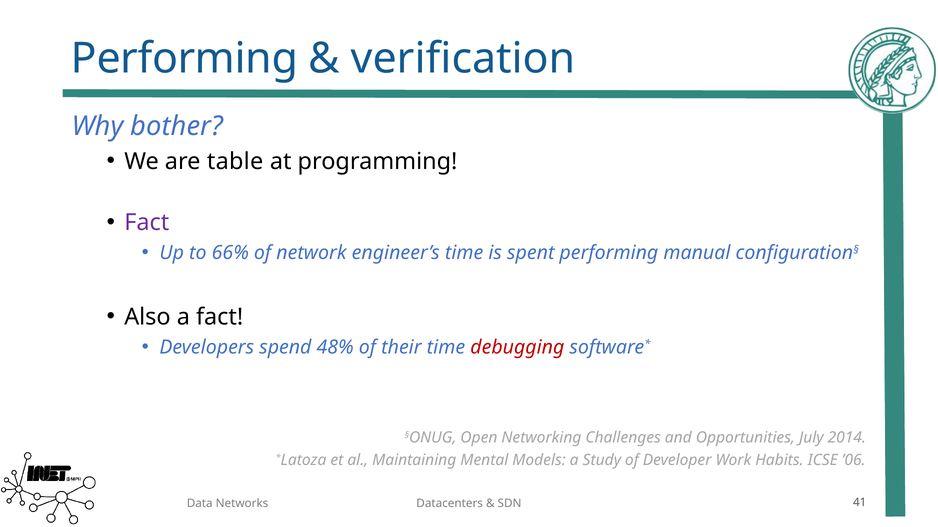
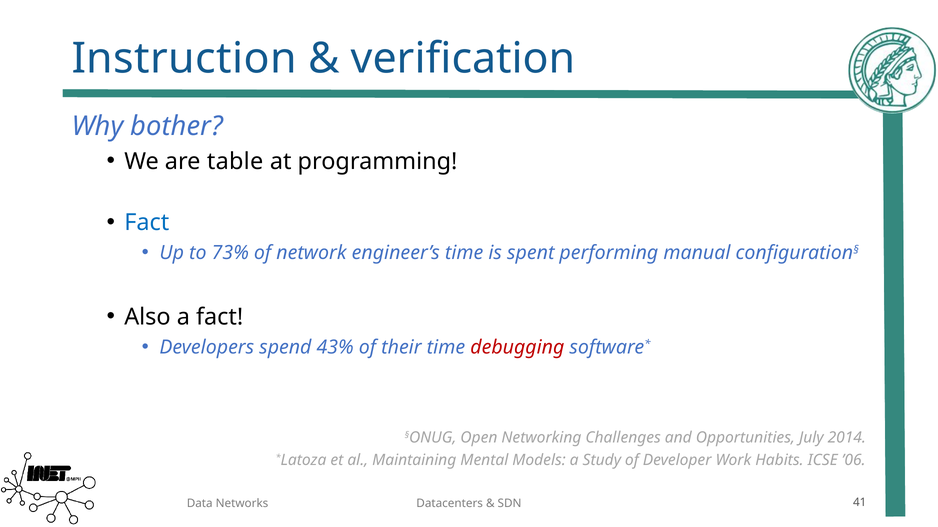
Performing at (184, 59): Performing -> Instruction
Fact at (147, 223) colour: purple -> blue
66%: 66% -> 73%
48%: 48% -> 43%
